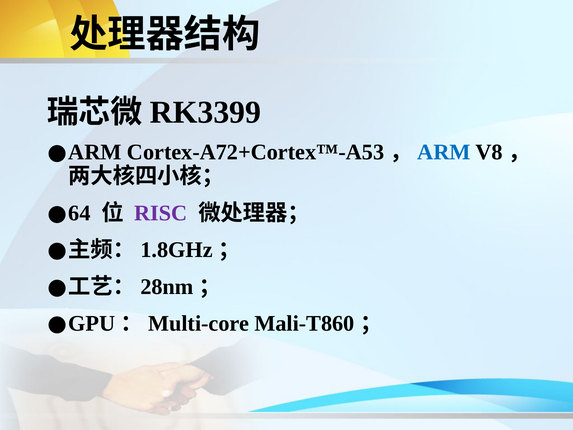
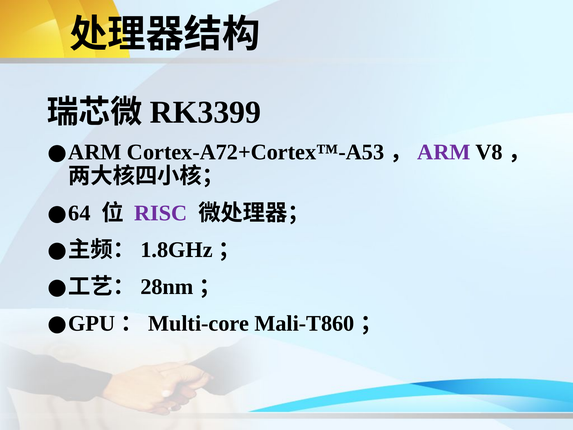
ARM colour: blue -> purple
